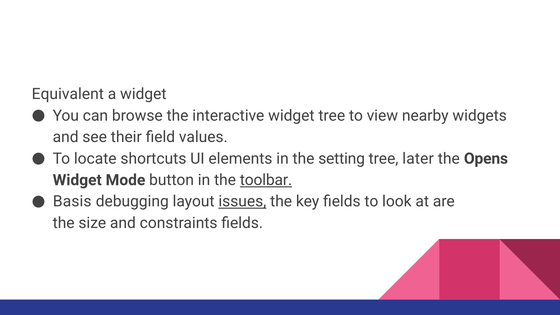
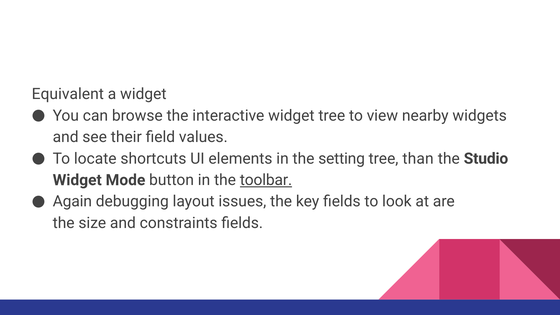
later: later -> than
Opens: Opens -> Studio
Basis: Basis -> Again
issues underline: present -> none
